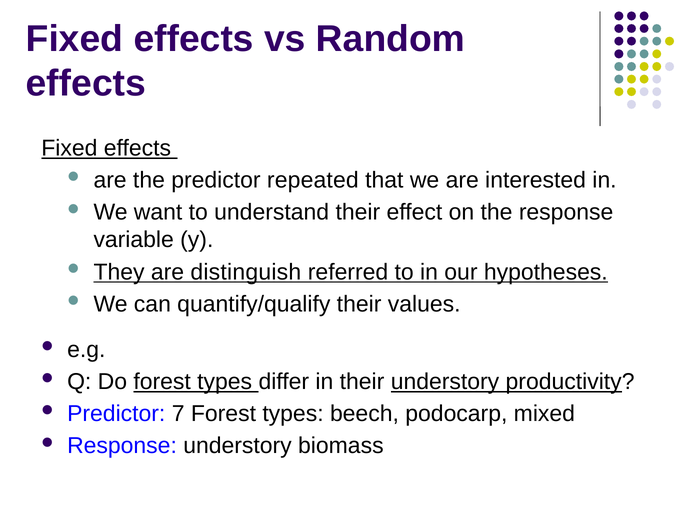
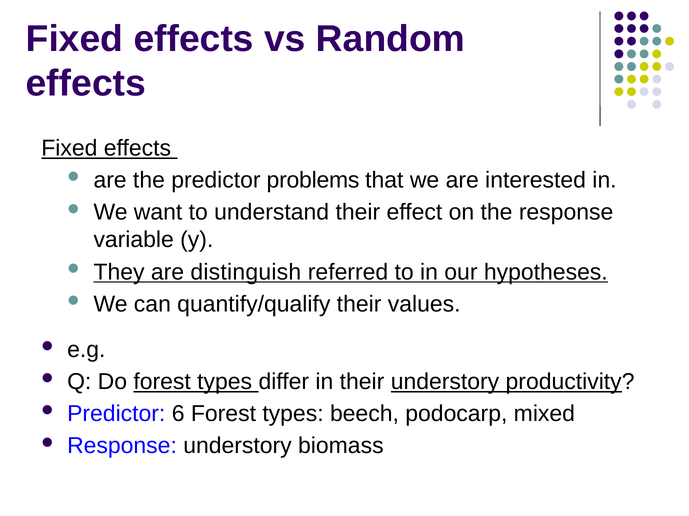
repeated: repeated -> problems
7: 7 -> 6
